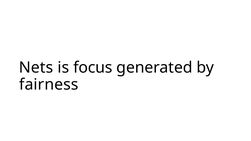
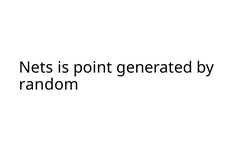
focus: focus -> point
fairness: fairness -> random
